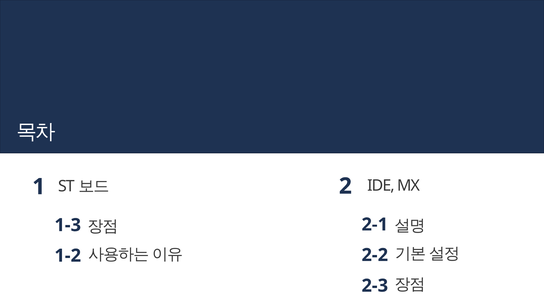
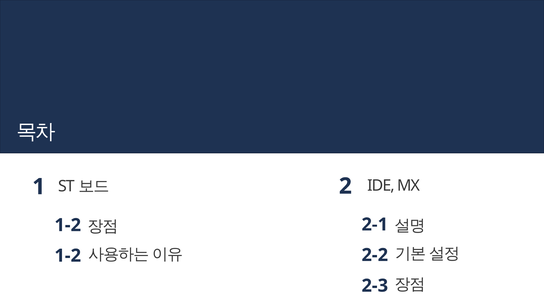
1-3 at (68, 225): 1-3 -> 1-2
